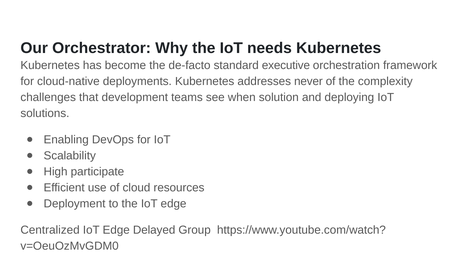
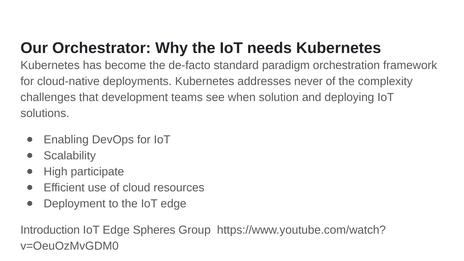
executive: executive -> paradigm
Centralized: Centralized -> Introduction
Delayed: Delayed -> Spheres
